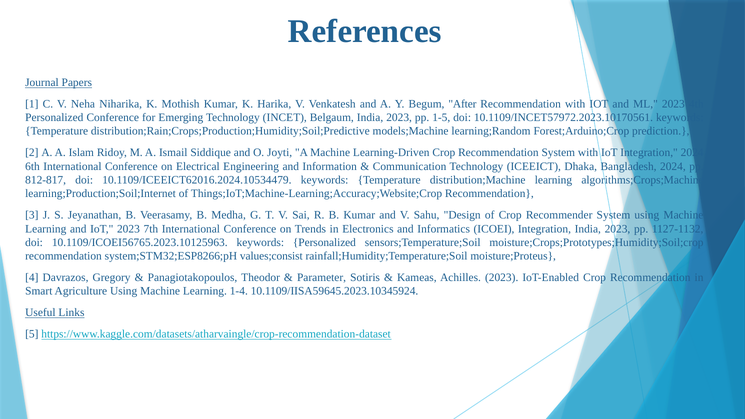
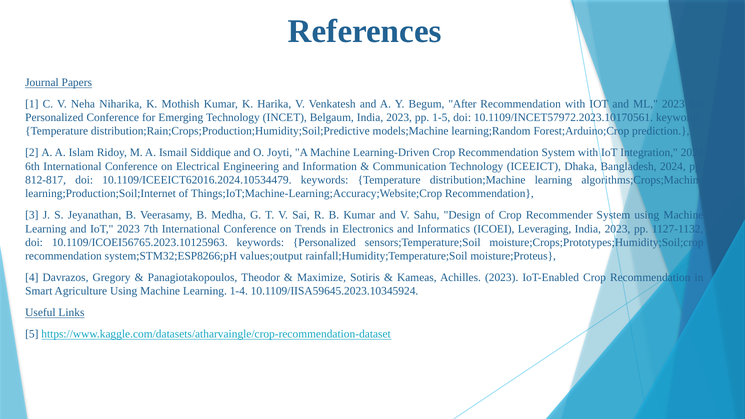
ICOEI Integration: Integration -> Leveraging
values;consist: values;consist -> values;output
Parameter: Parameter -> Maximize
